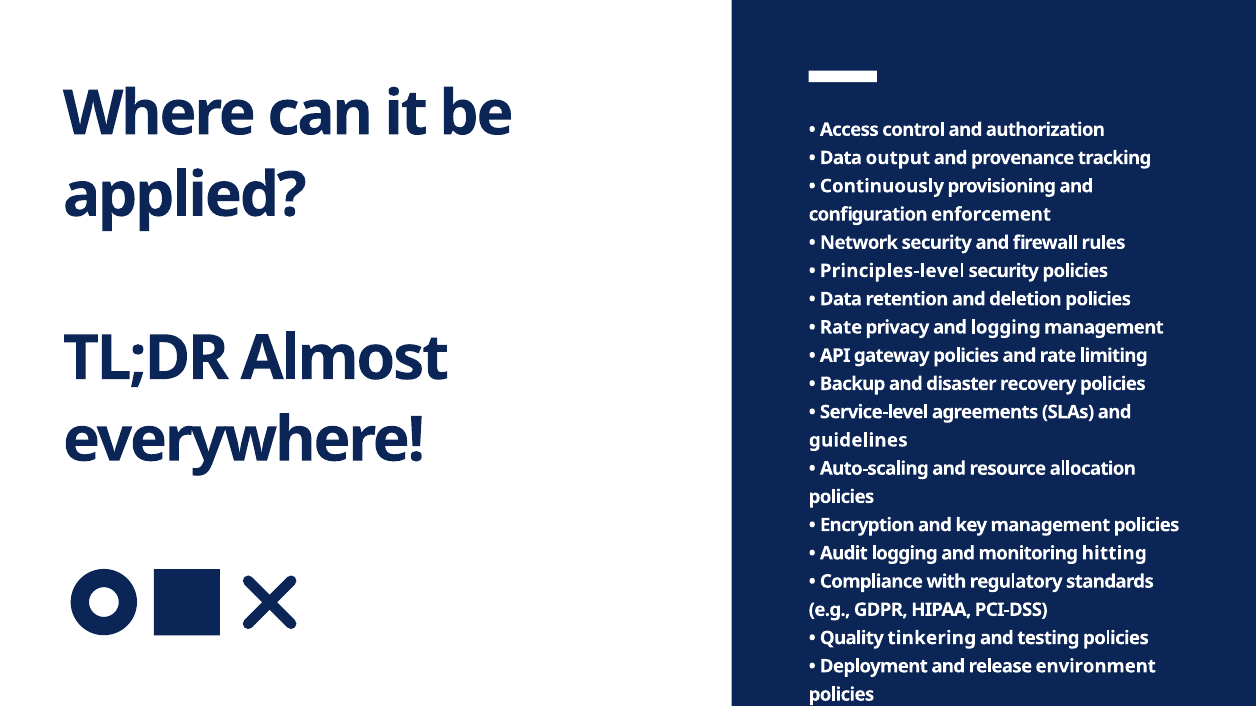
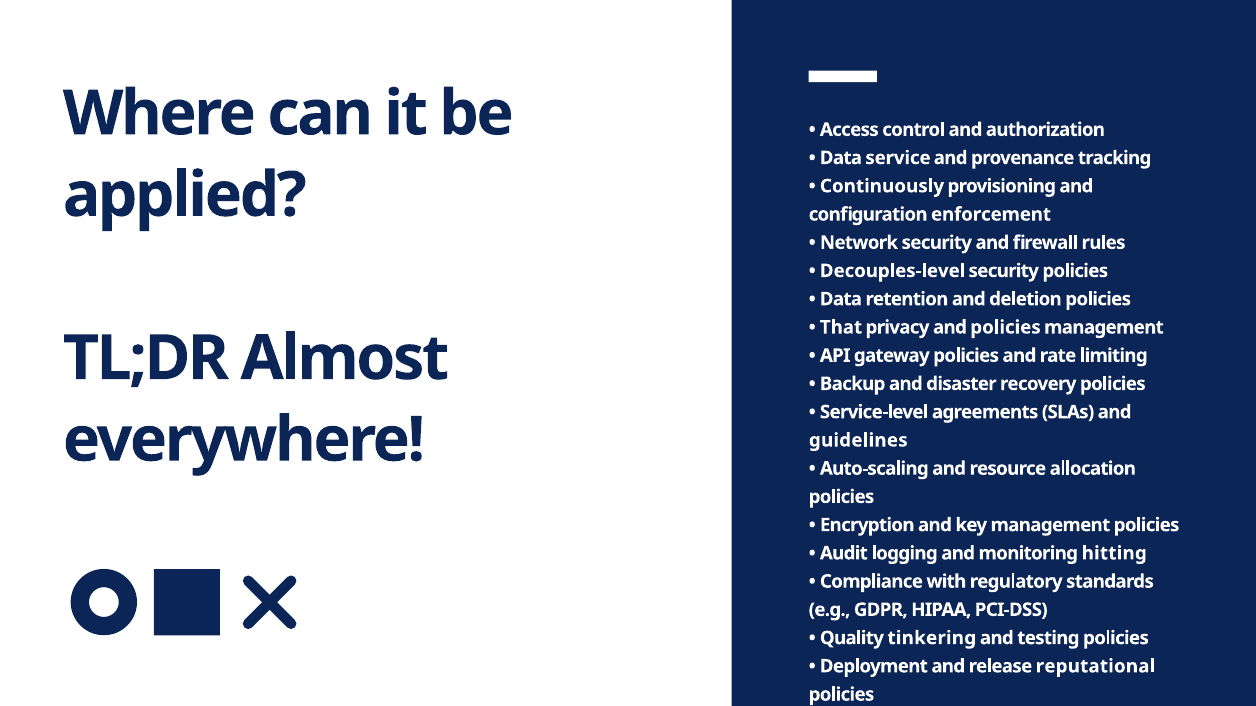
output: output -> service
Principles-level: Principles-level -> Decouples-level
Rate at (841, 328): Rate -> That
and logging: logging -> policies
environment: environment -> reputational
